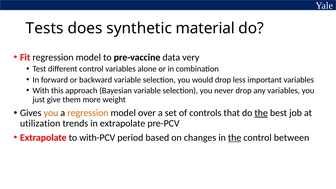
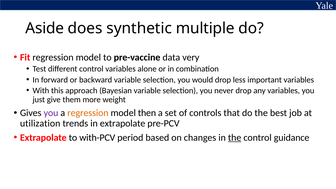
Tests: Tests -> Aside
material: material -> multiple
you at (51, 113) colour: orange -> purple
over: over -> then
the at (261, 113) underline: present -> none
between: between -> guidance
